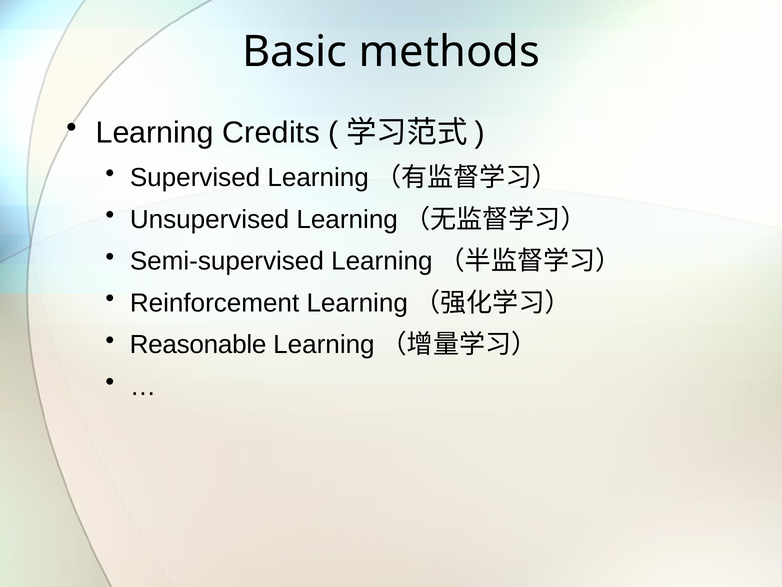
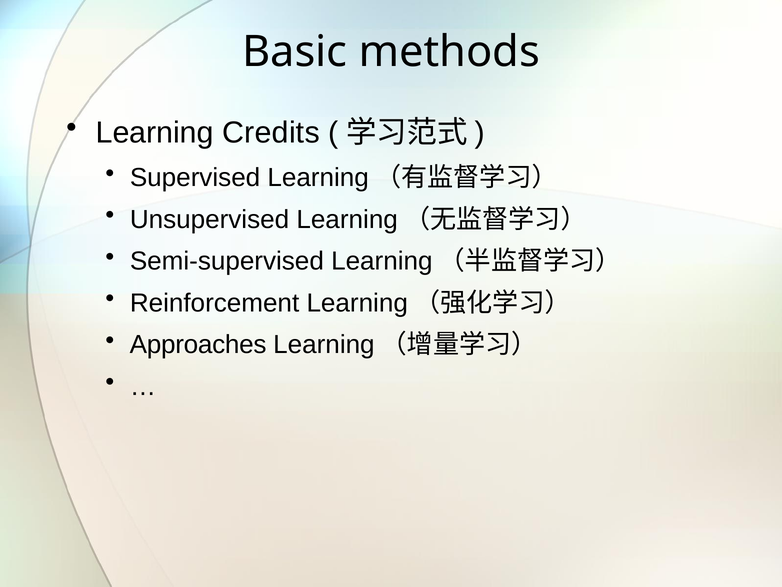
Reasonable: Reasonable -> Approaches
